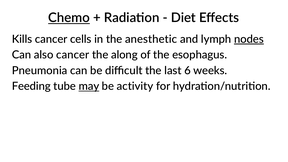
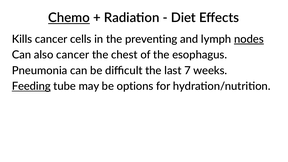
anesthetic: anesthetic -> preventing
along: along -> chest
6: 6 -> 7
Feeding underline: none -> present
may underline: present -> none
activity: activity -> options
